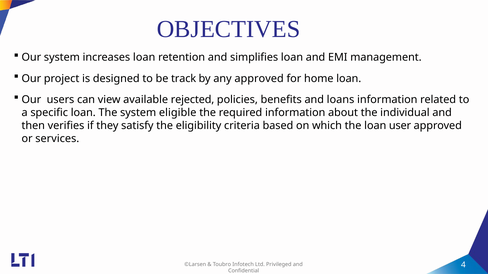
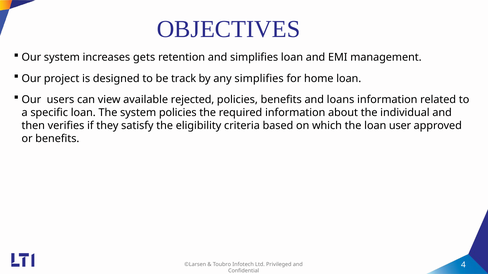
increases loan: loan -> gets
any approved: approved -> simplifies
system eligible: eligible -> policies
or services: services -> benefits
